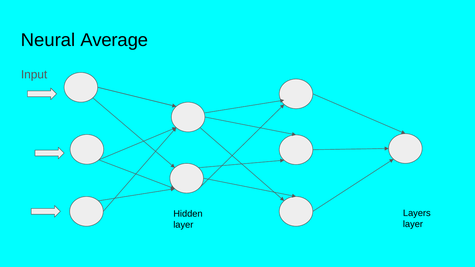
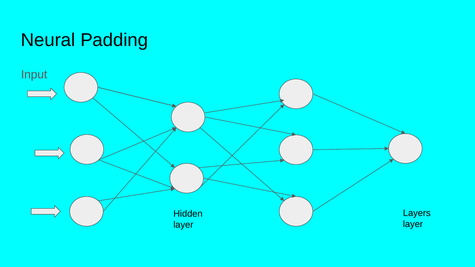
Average: Average -> Padding
